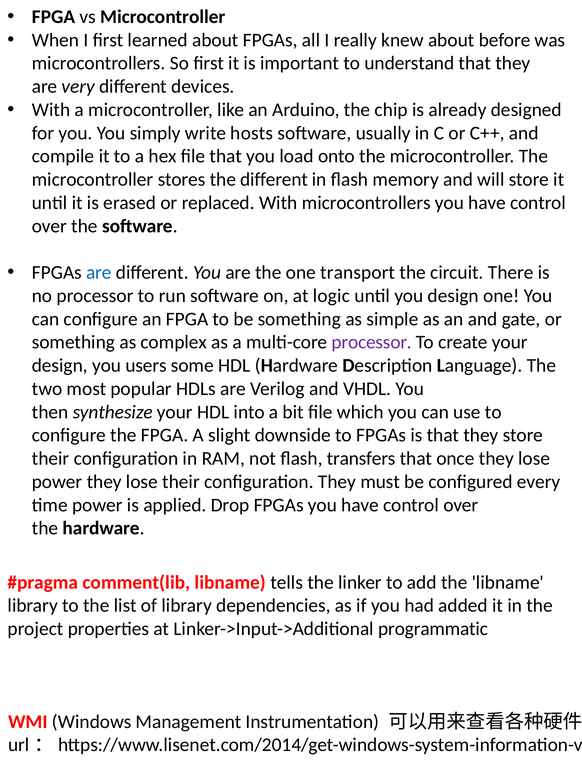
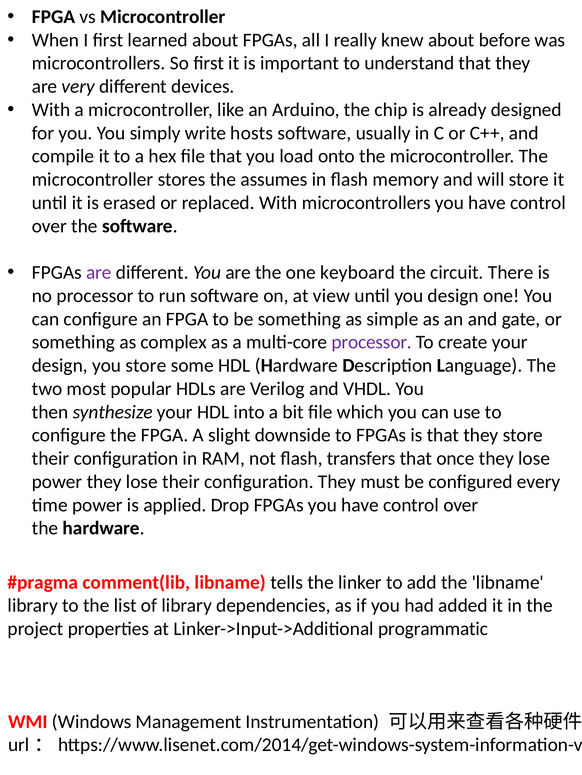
the different: different -> assumes
are at (99, 273) colour: blue -> purple
transport: transport -> keyboard
logic: logic -> view
you users: users -> store
